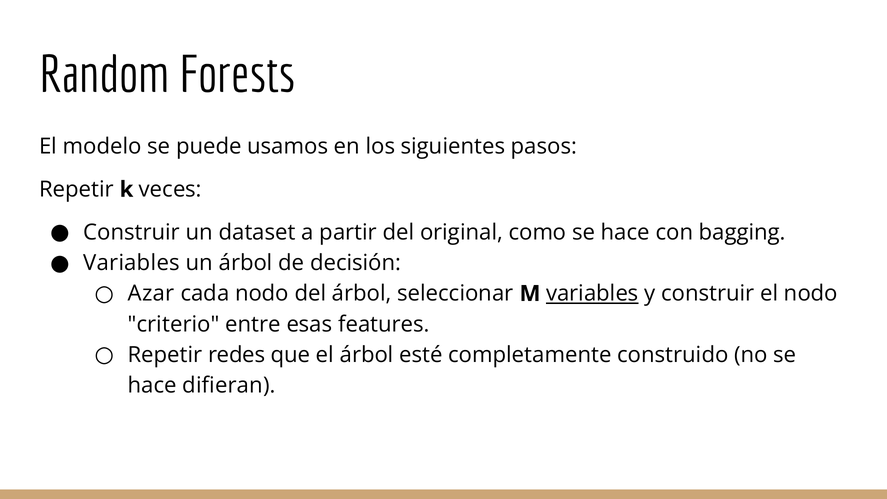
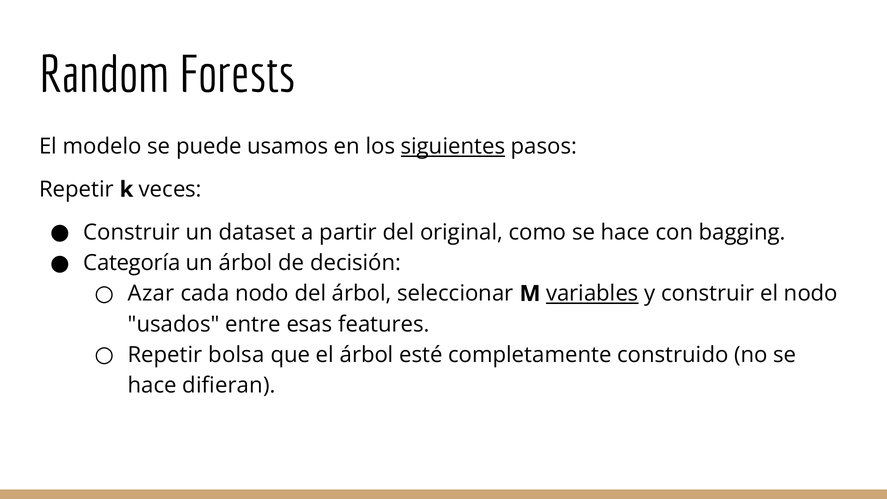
siguientes underline: none -> present
Variables at (132, 263): Variables -> Categoría
criterio: criterio -> usados
redes: redes -> bolsa
